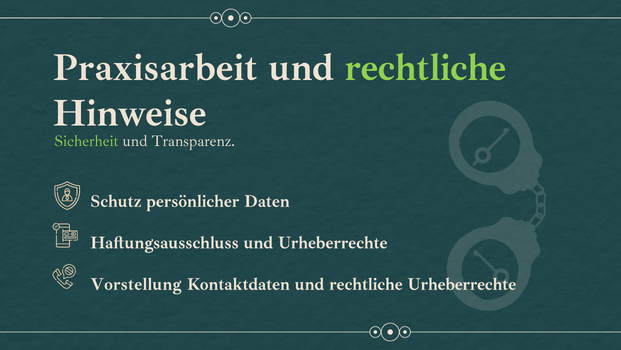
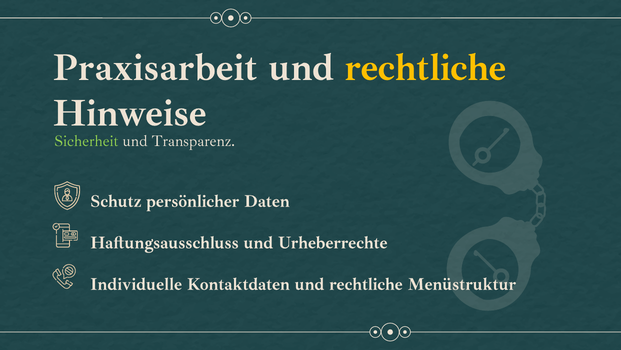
rechtliche at (425, 67) colour: light green -> yellow
Vorstellung: Vorstellung -> Individuelle
rechtliche Urheberrechte: Urheberrechte -> Menüstruktur
